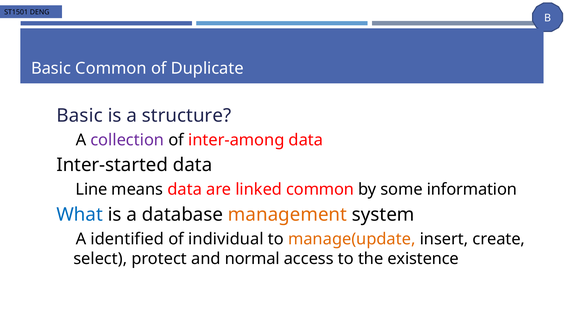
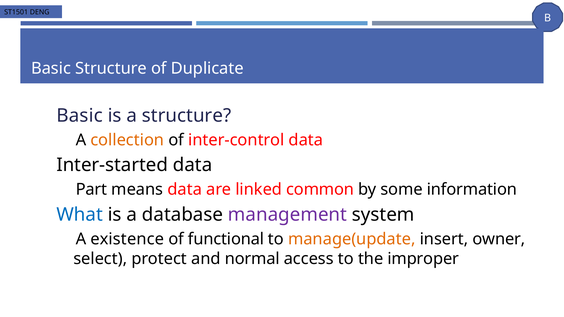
Basic Common: Common -> Structure
collection colour: purple -> orange
inter-among: inter-among -> inter-control
Line: Line -> Part
management colour: orange -> purple
identified: identified -> existence
individual: individual -> functional
create: create -> owner
existence: existence -> improper
